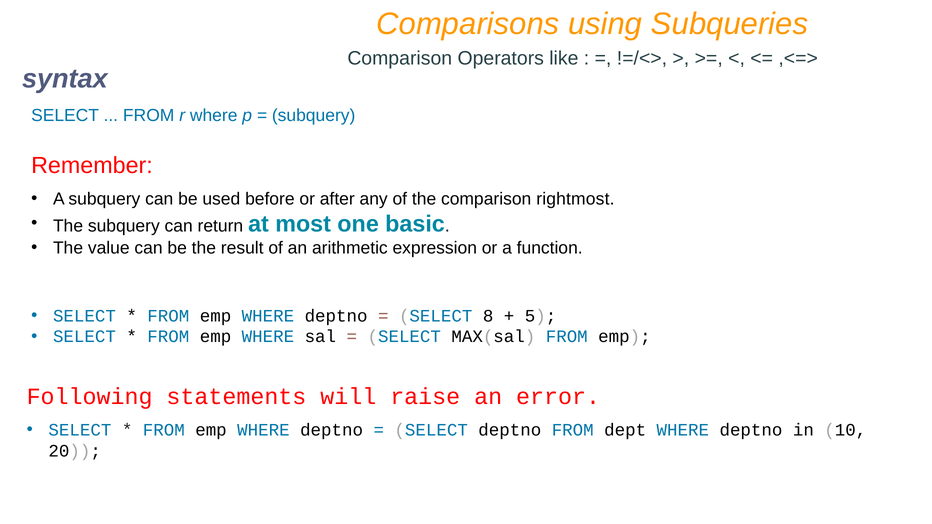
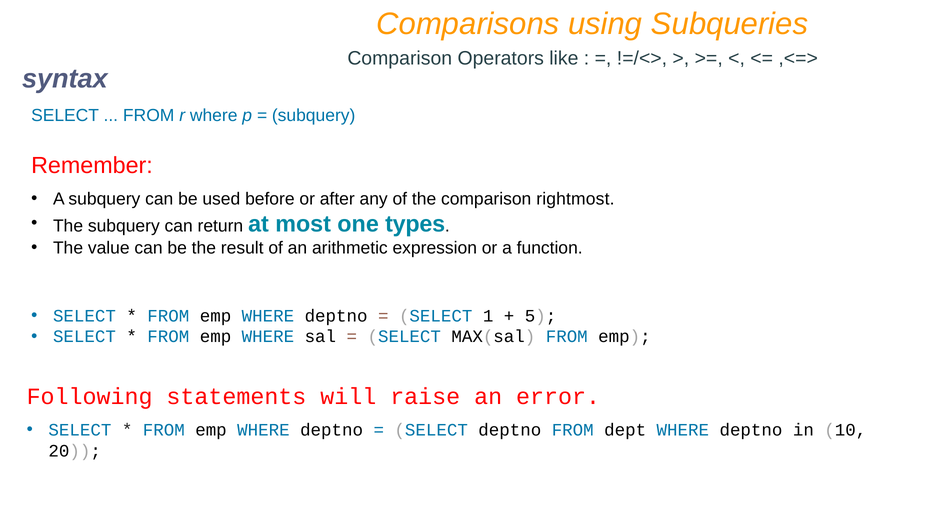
basic: basic -> types
8: 8 -> 1
